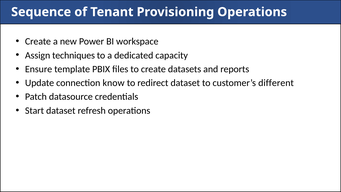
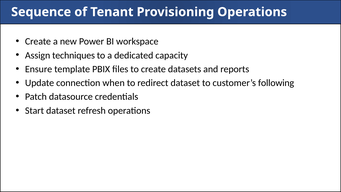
know: know -> when
different: different -> following
